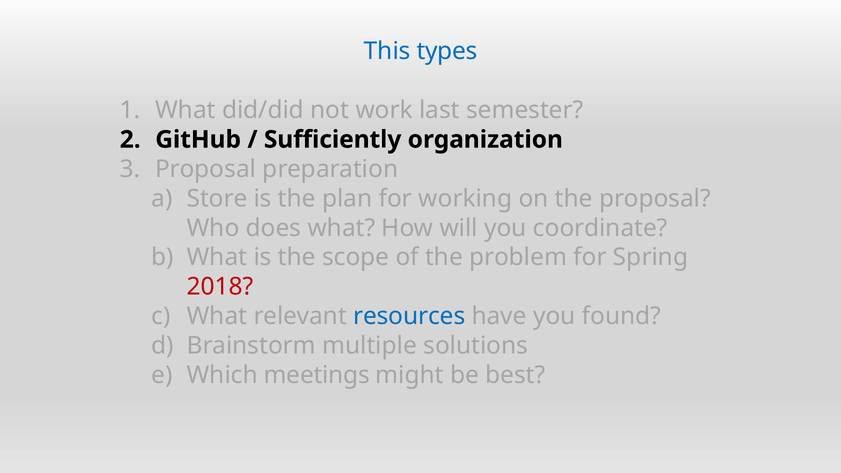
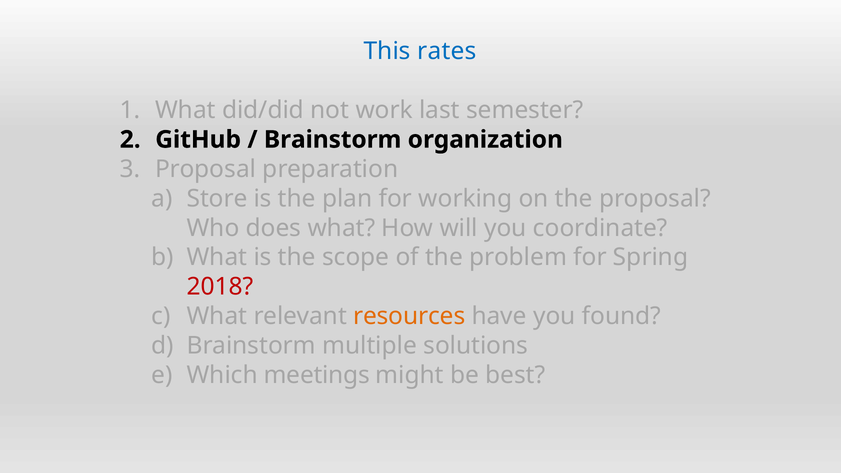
types: types -> rates
Sufficiently at (333, 140): Sufficiently -> Brainstorm
resources colour: blue -> orange
